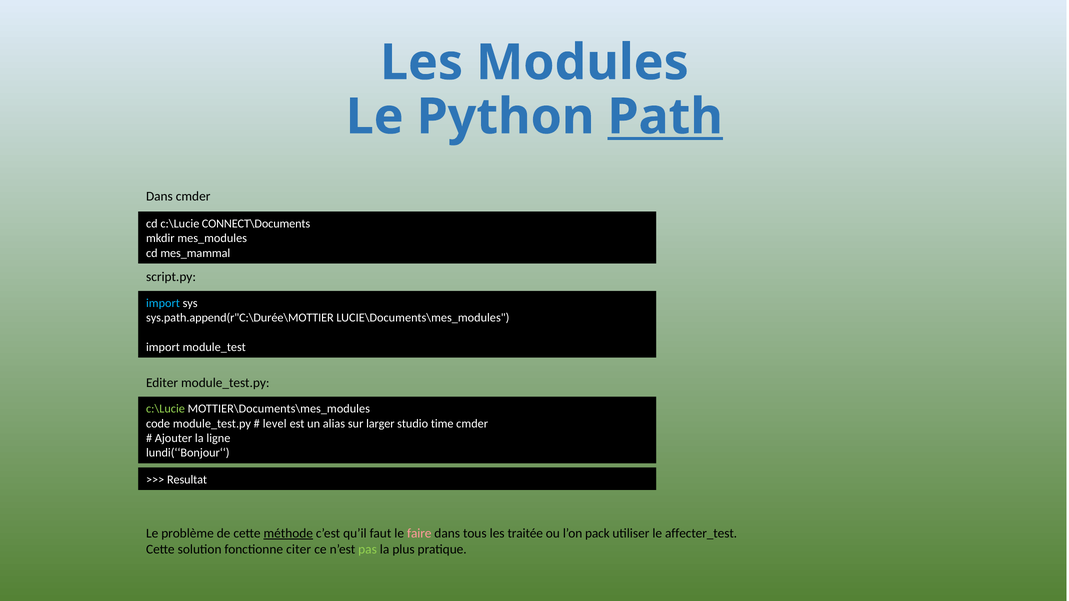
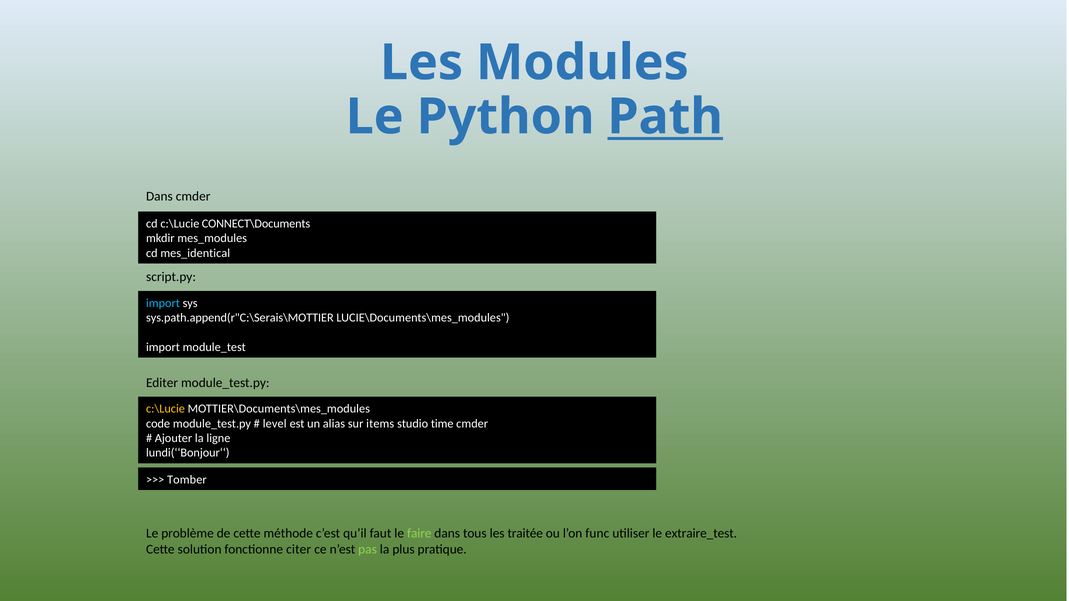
mes_mammal: mes_mammal -> mes_identical
sys.path.append(r"C:\Durée\MOTTIER: sys.path.append(r"C:\Durée\MOTTIER -> sys.path.append(r"C:\Serais\MOTTIER
c:\Lucie at (165, 409) colour: light green -> yellow
larger: larger -> items
Resultat: Resultat -> Tomber
méthode underline: present -> none
faire colour: pink -> light green
pack: pack -> func
affecter_test: affecter_test -> extraire_test
